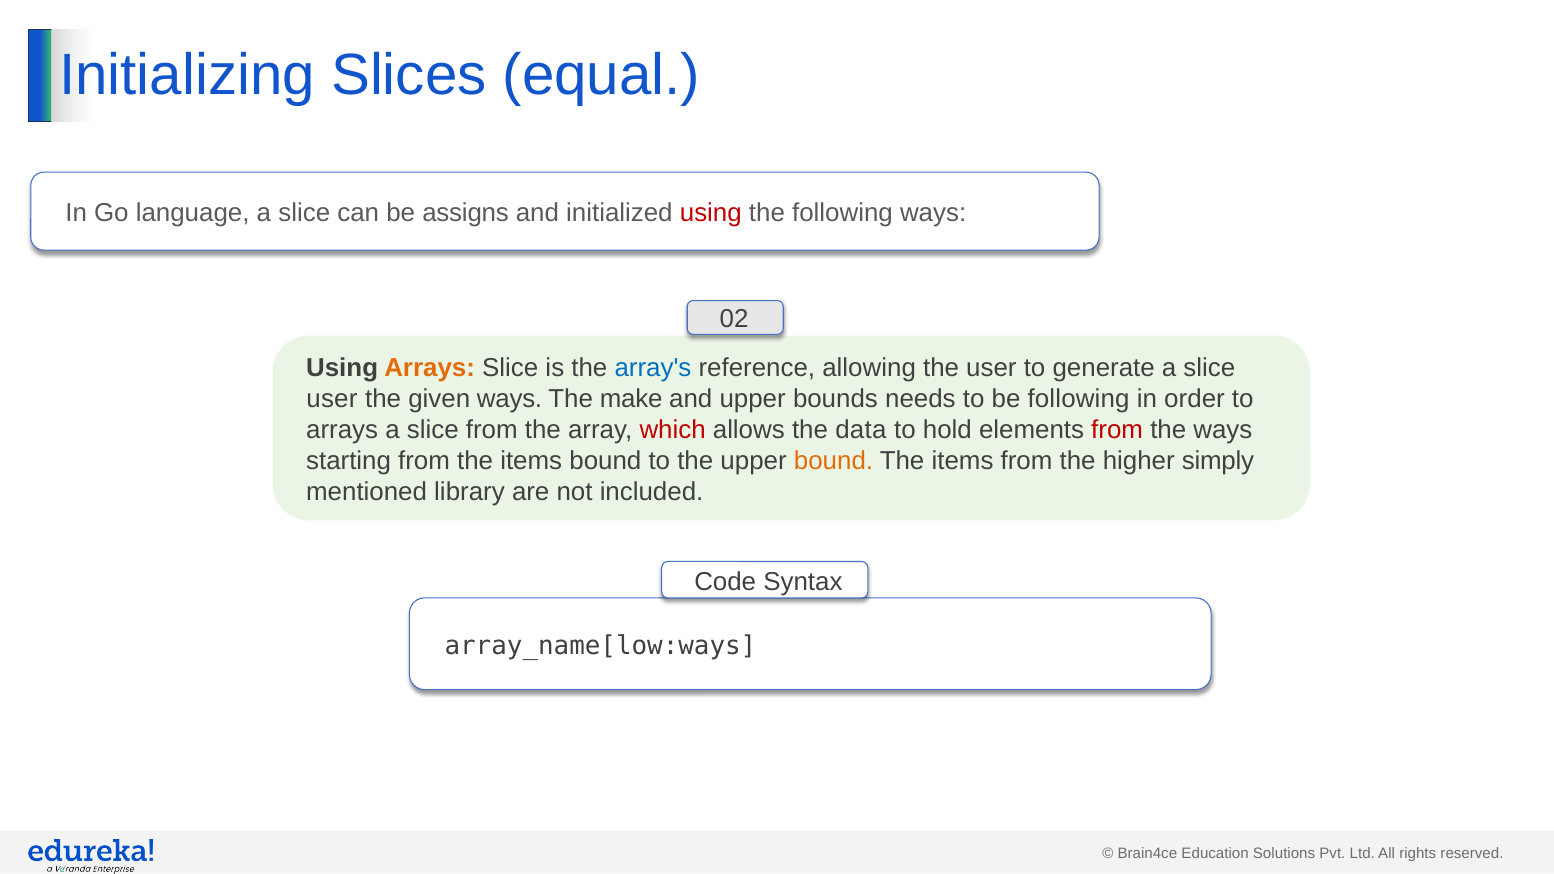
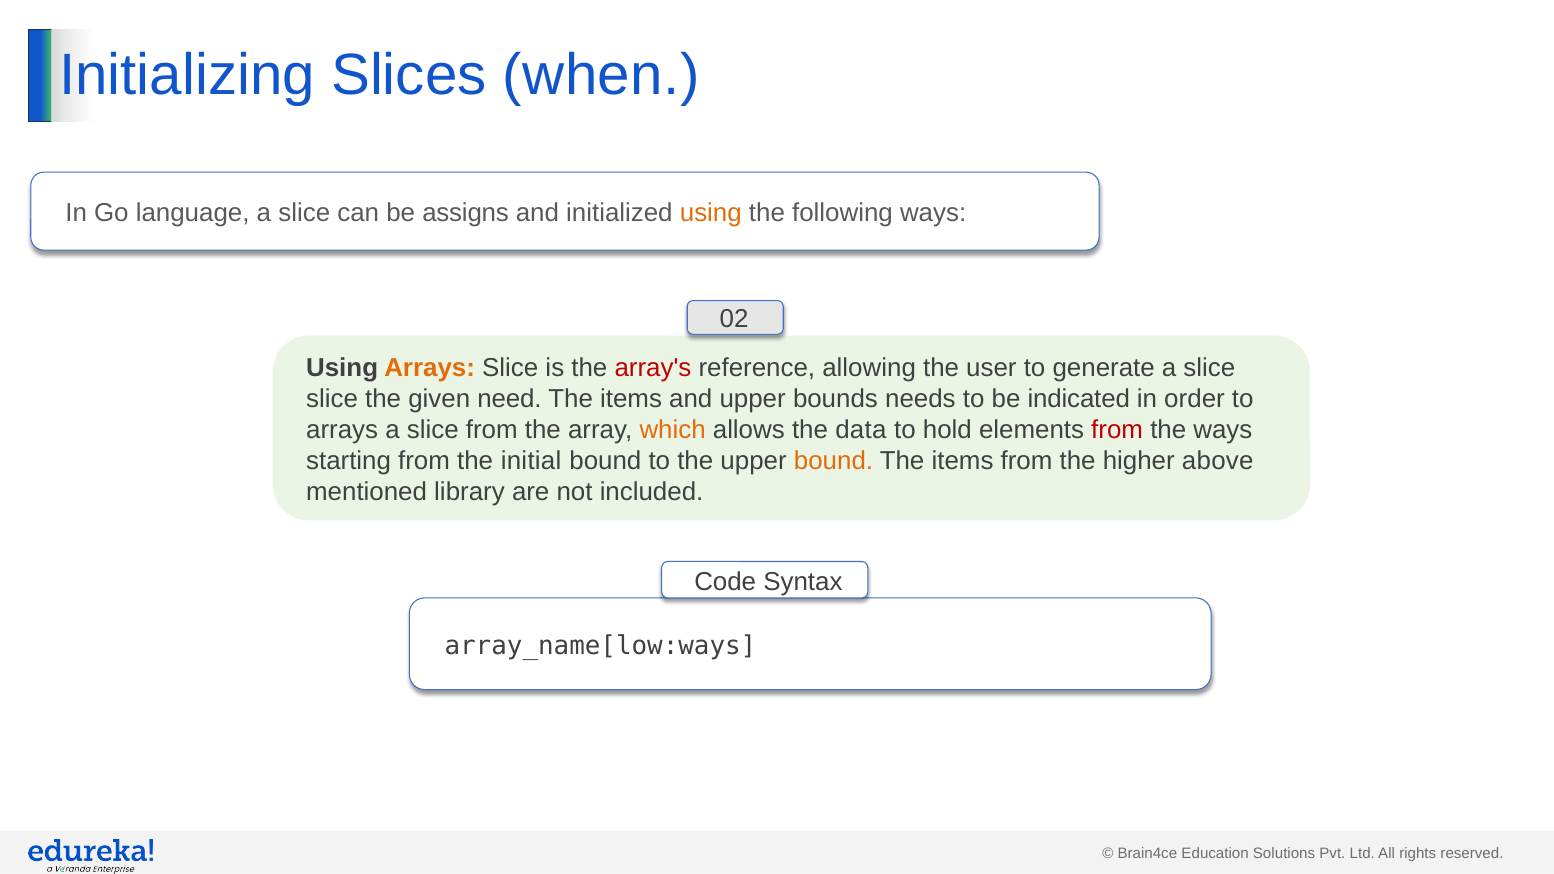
equal: equal -> when
using at (711, 213) colour: red -> orange
array's colour: blue -> red
user at (332, 399): user -> slice
given ways: ways -> need
make at (631, 399): make -> items
be following: following -> indicated
which colour: red -> orange
from the items: items -> initial
simply: simply -> above
